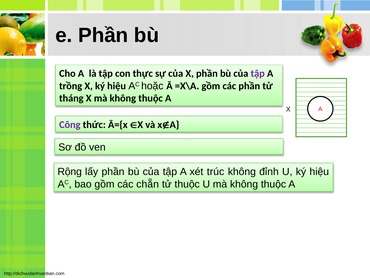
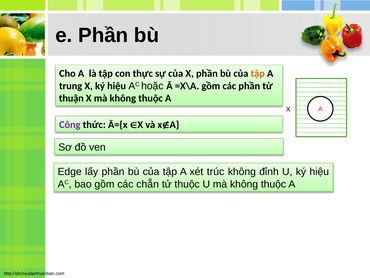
tập at (258, 73) colour: purple -> orange
trồng: trồng -> trung
tháng: tháng -> thuận
Rộng: Rộng -> Edge
